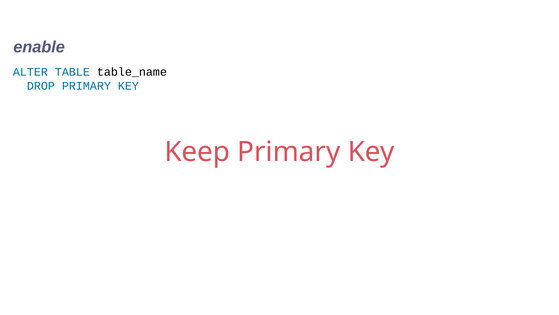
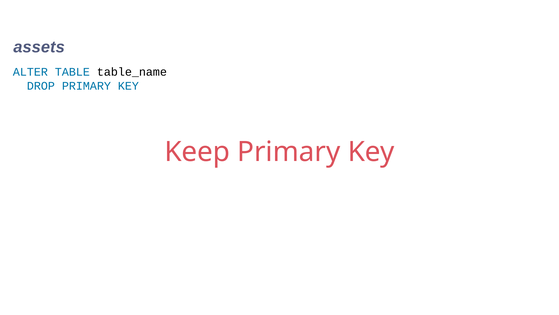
enable: enable -> assets
